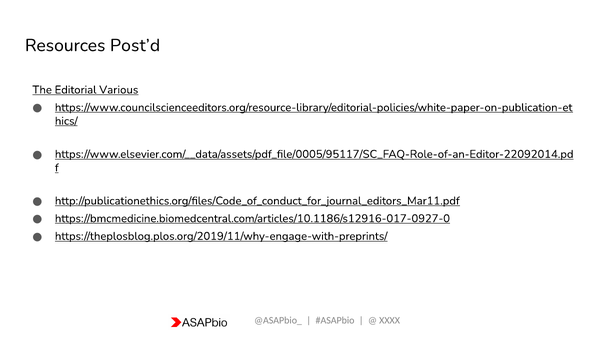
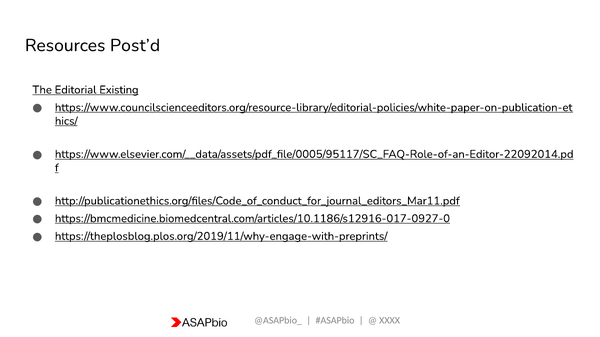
Various: Various -> Existing
